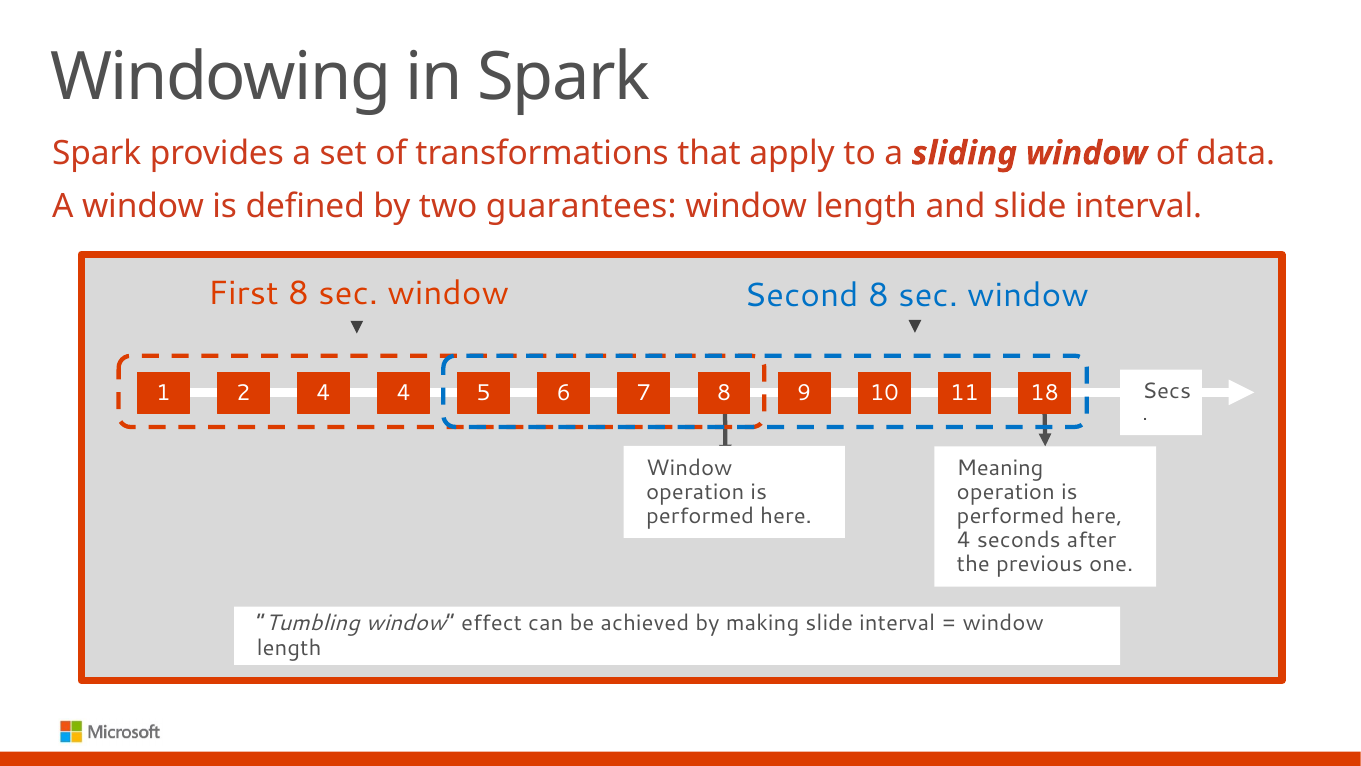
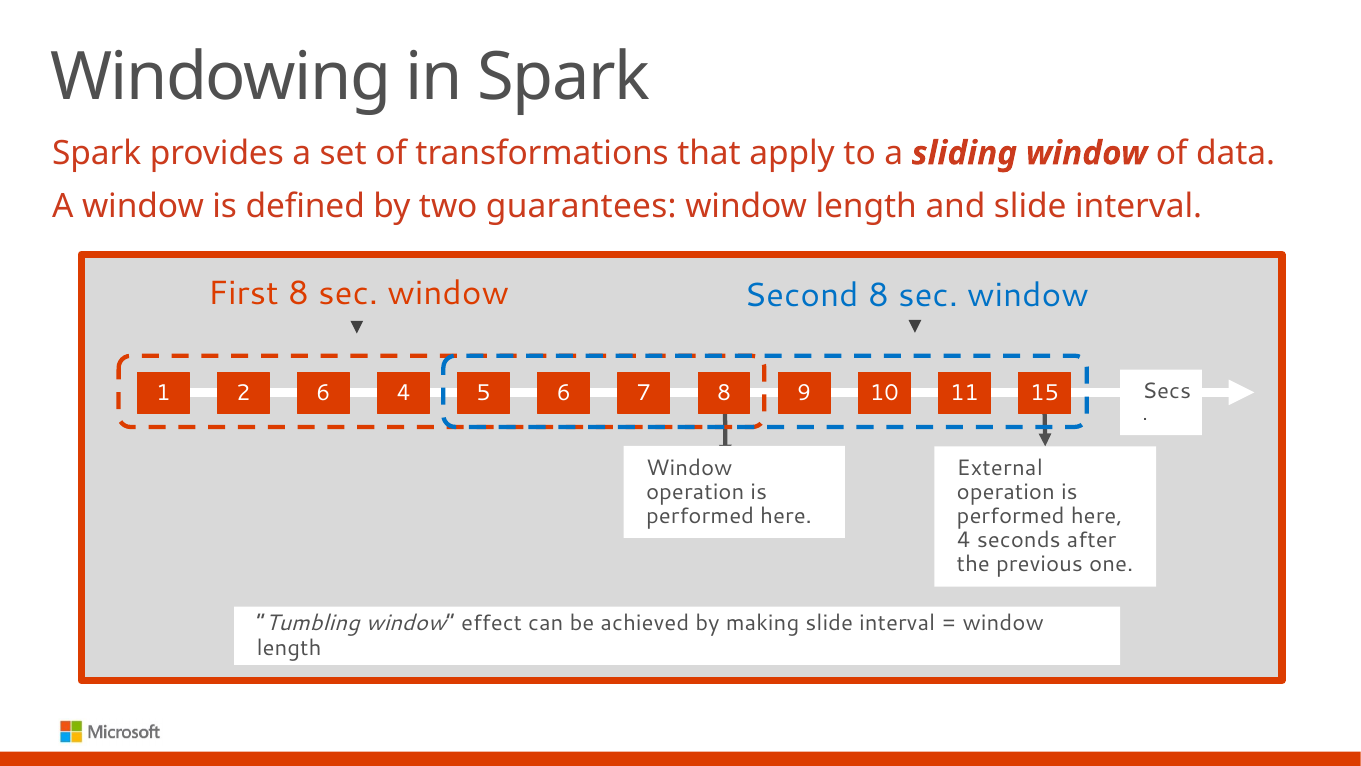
2 4: 4 -> 6
18: 18 -> 15
Meaning: Meaning -> External
